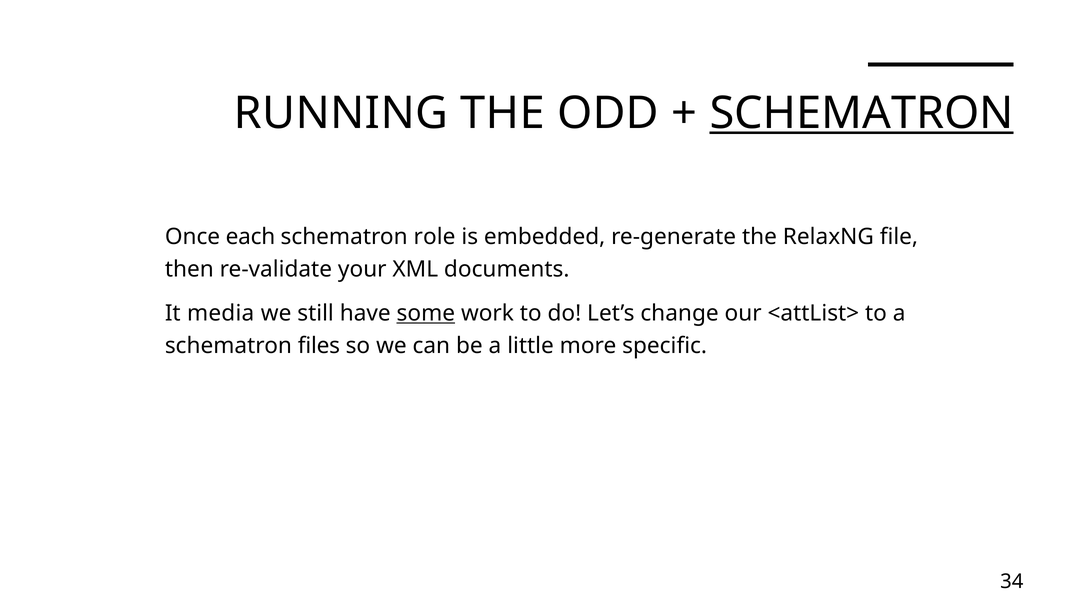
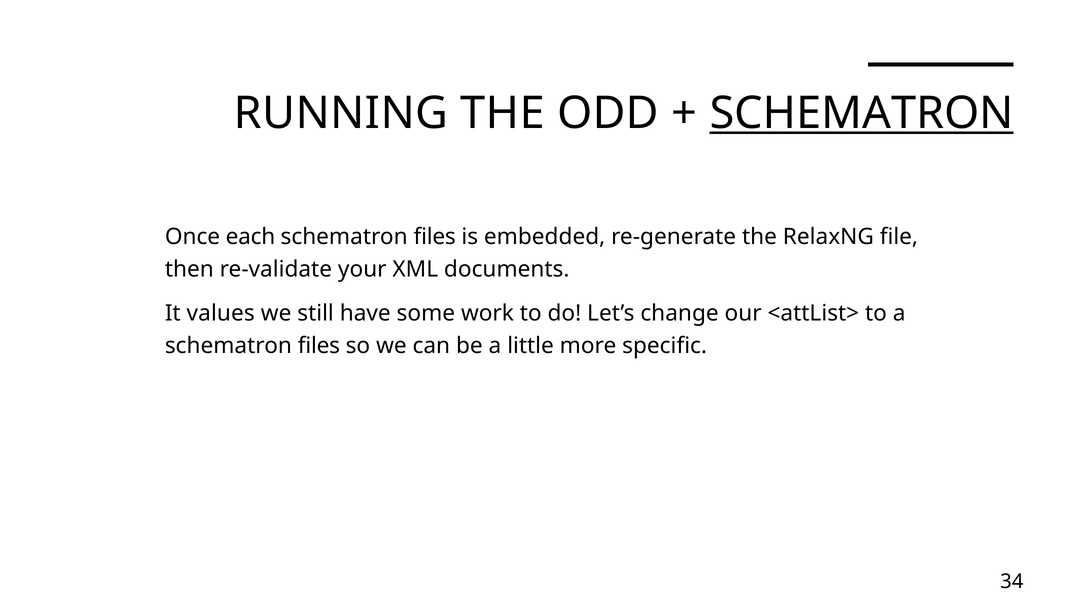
role at (435, 237): role -> files
media: media -> values
some underline: present -> none
